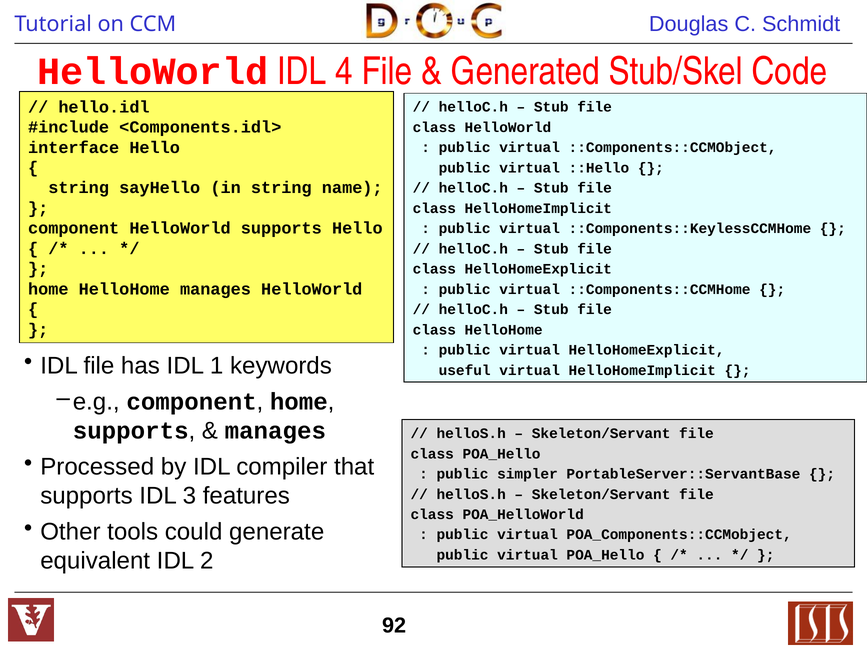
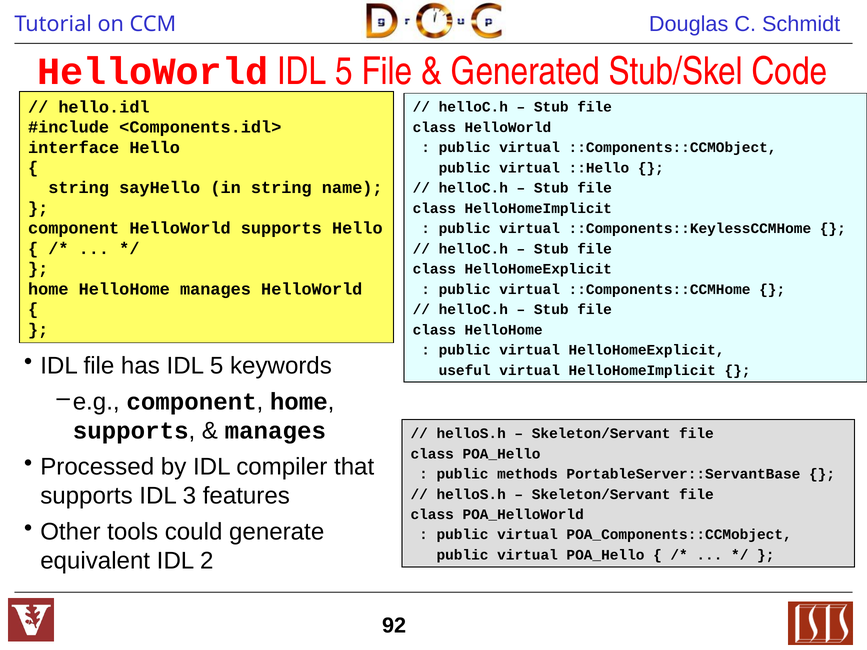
4 at (344, 71): 4 -> 5
has IDL 1: 1 -> 5
simpler: simpler -> methods
